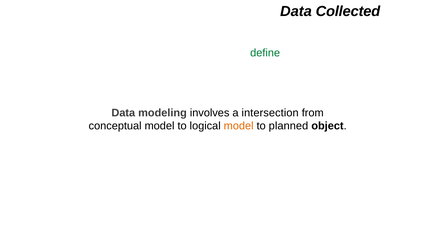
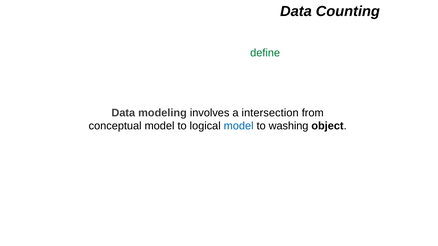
Collected: Collected -> Counting
model at (239, 126) colour: orange -> blue
planned: planned -> washing
